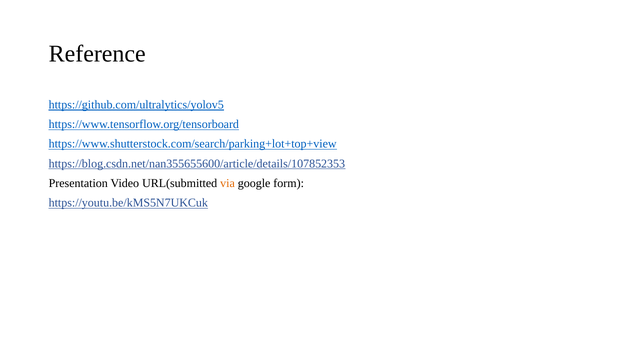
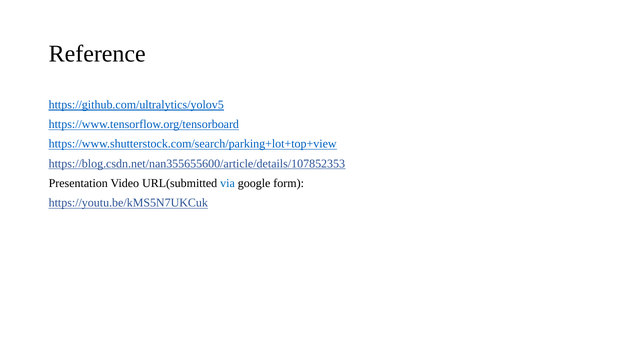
via colour: orange -> blue
